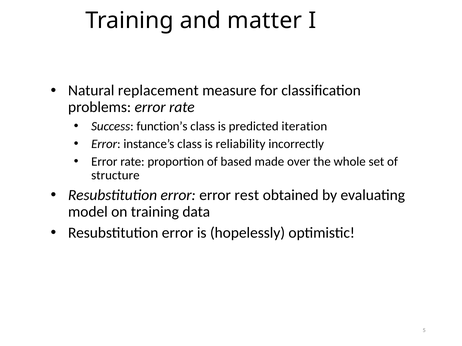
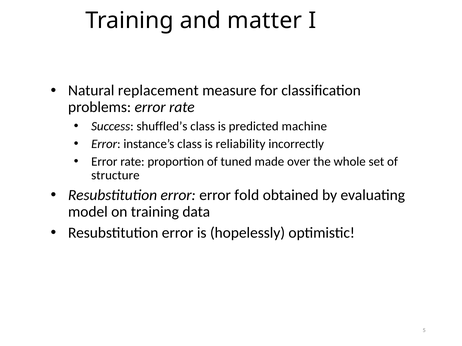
function’s: function’s -> shuffled’s
iteration: iteration -> machine
based: based -> tuned
rest: rest -> fold
